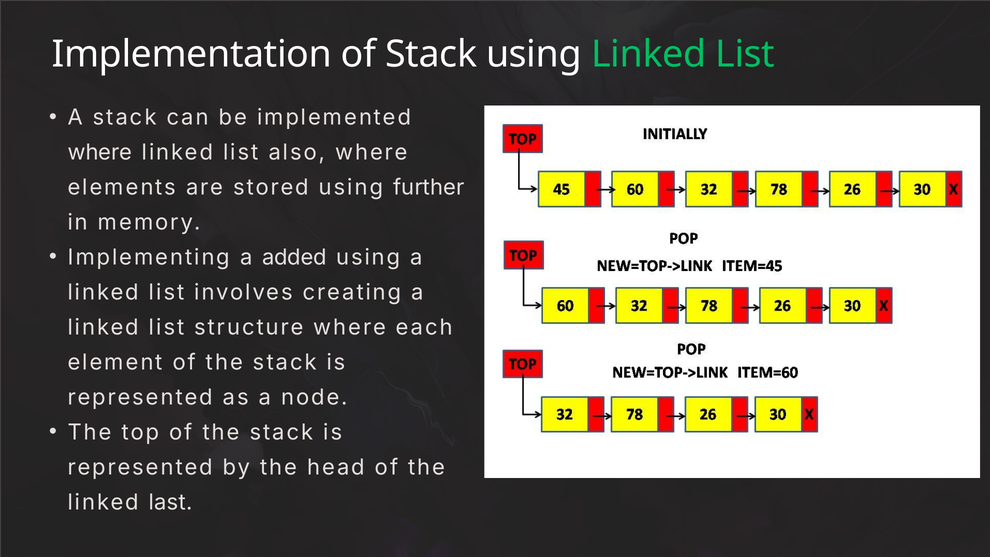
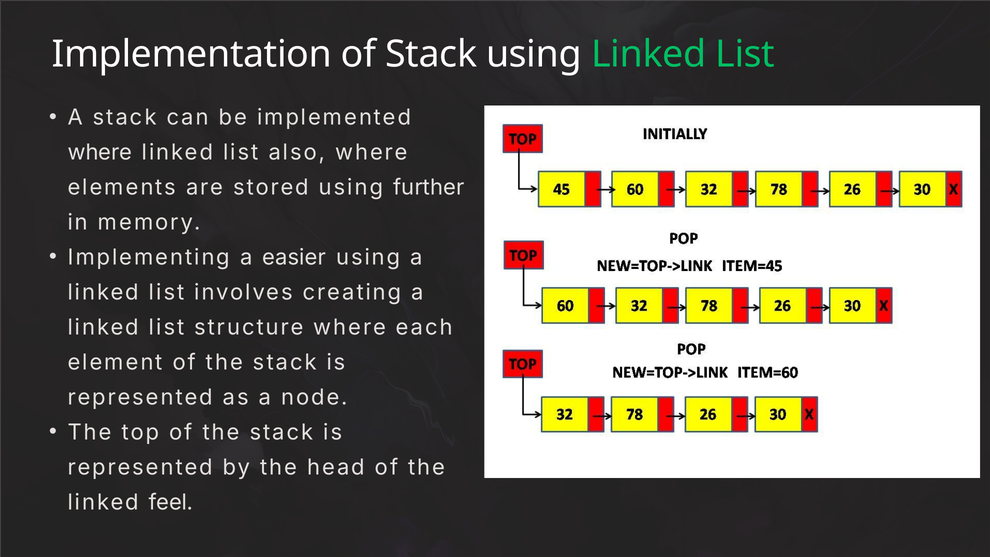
added: added -> easier
last: last -> feel
